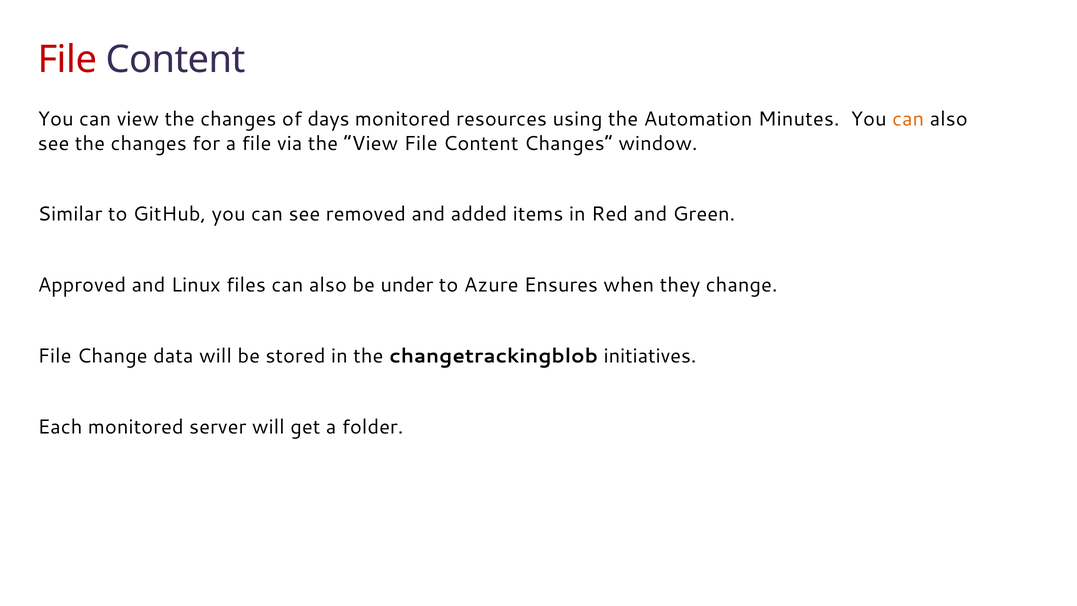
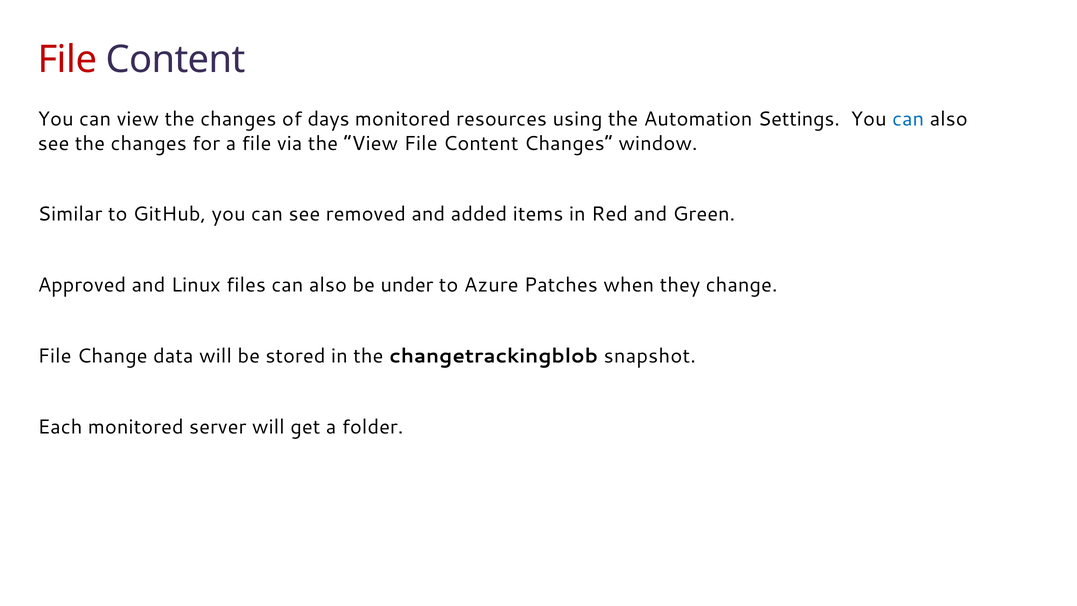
Minutes: Minutes -> Settings
can at (908, 119) colour: orange -> blue
Ensures: Ensures -> Patches
initiatives: initiatives -> snapshot
